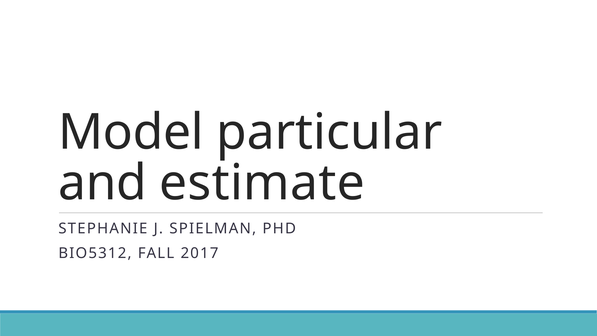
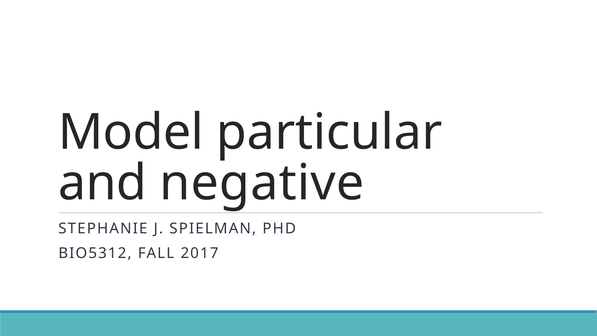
estimate: estimate -> negative
